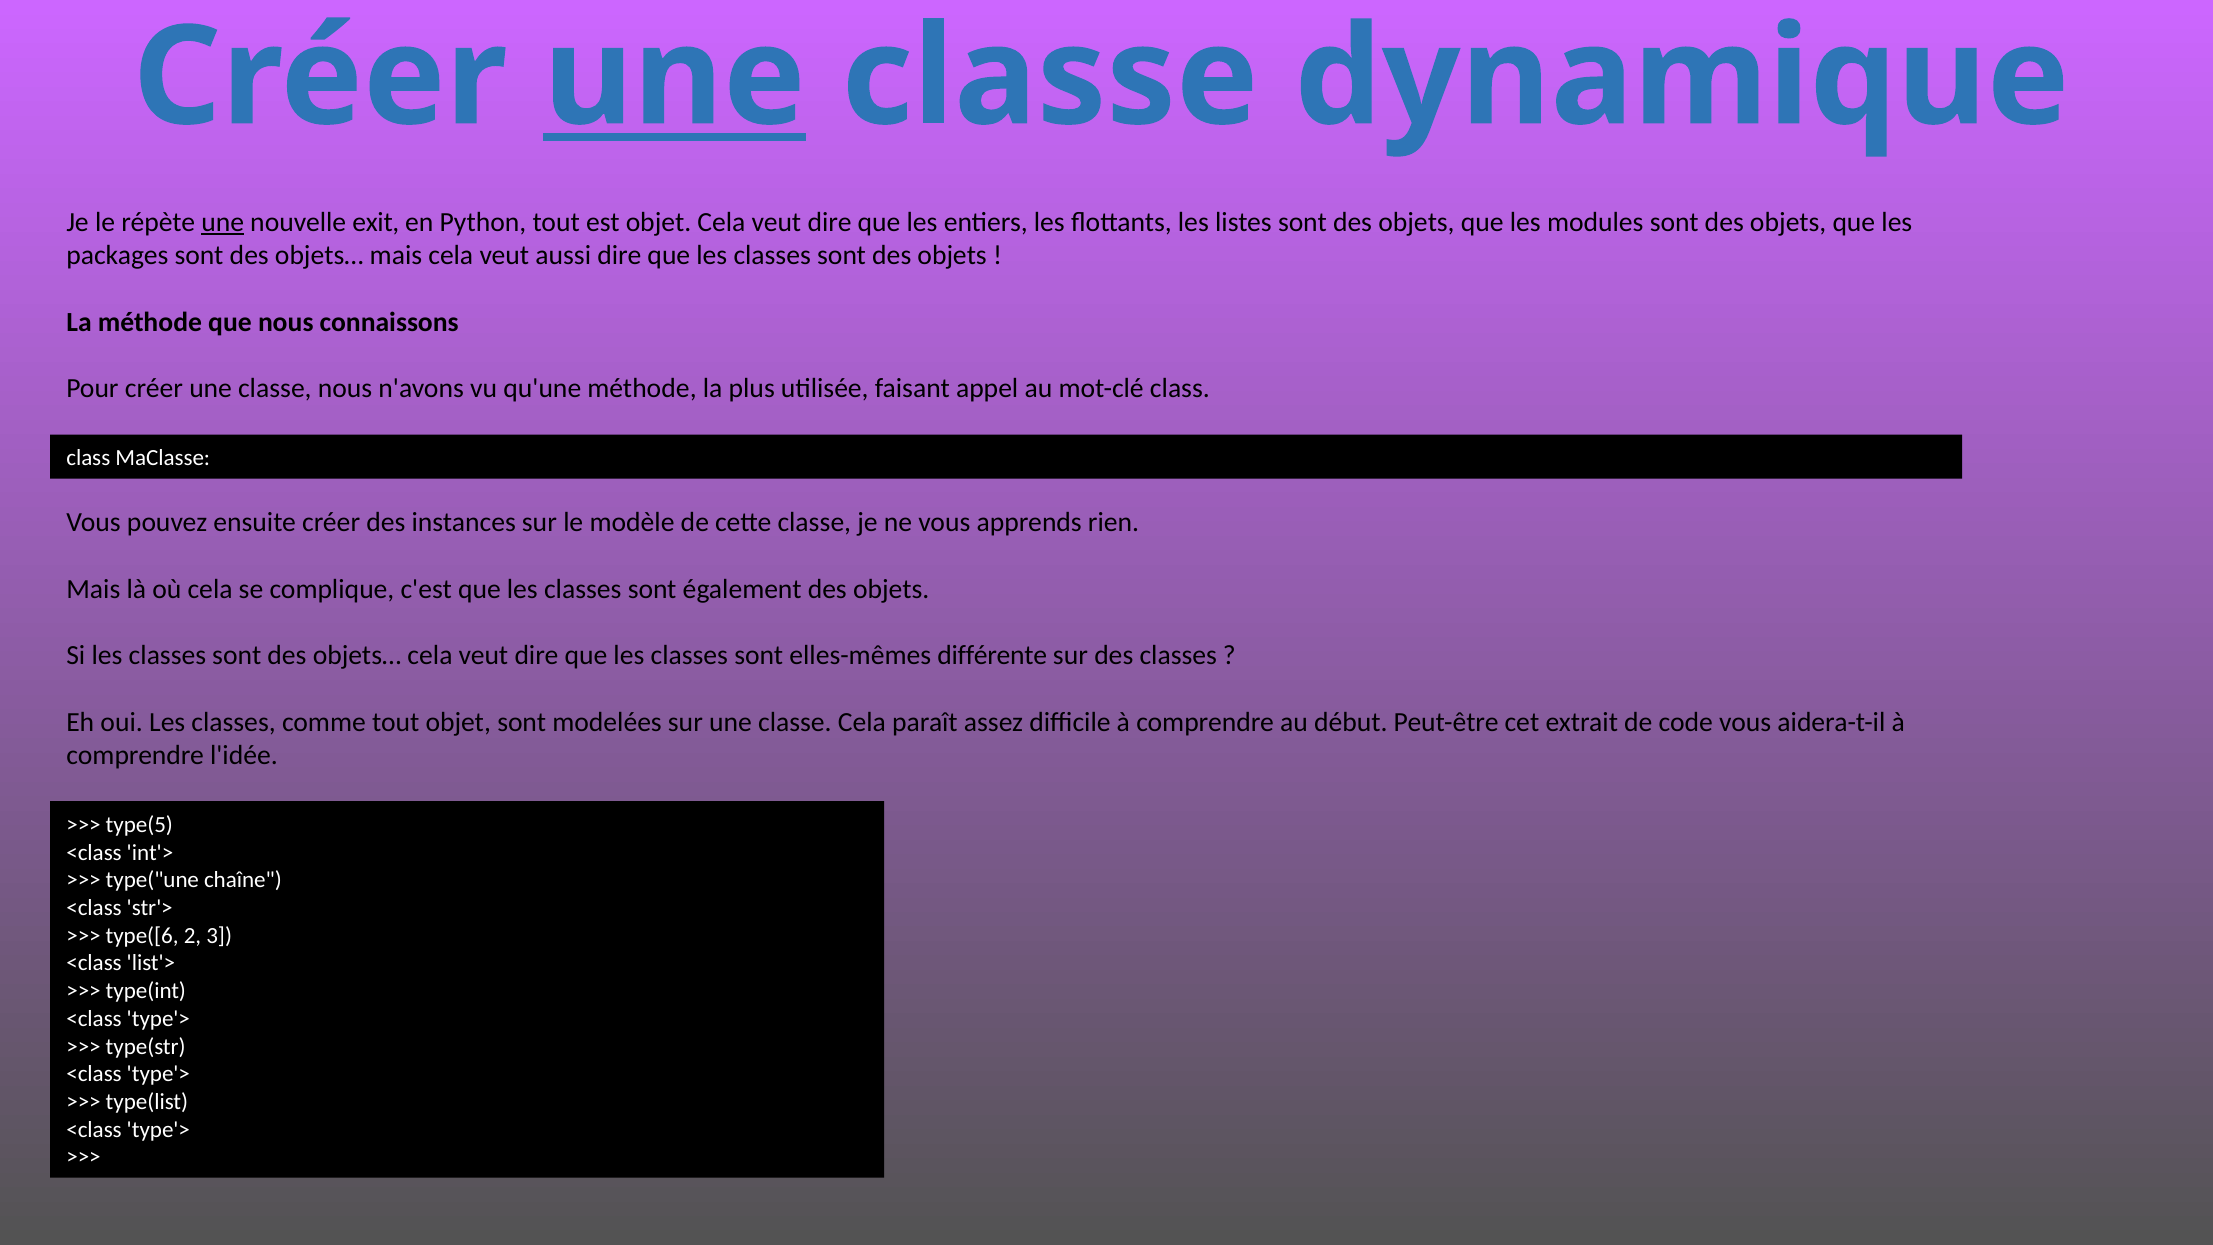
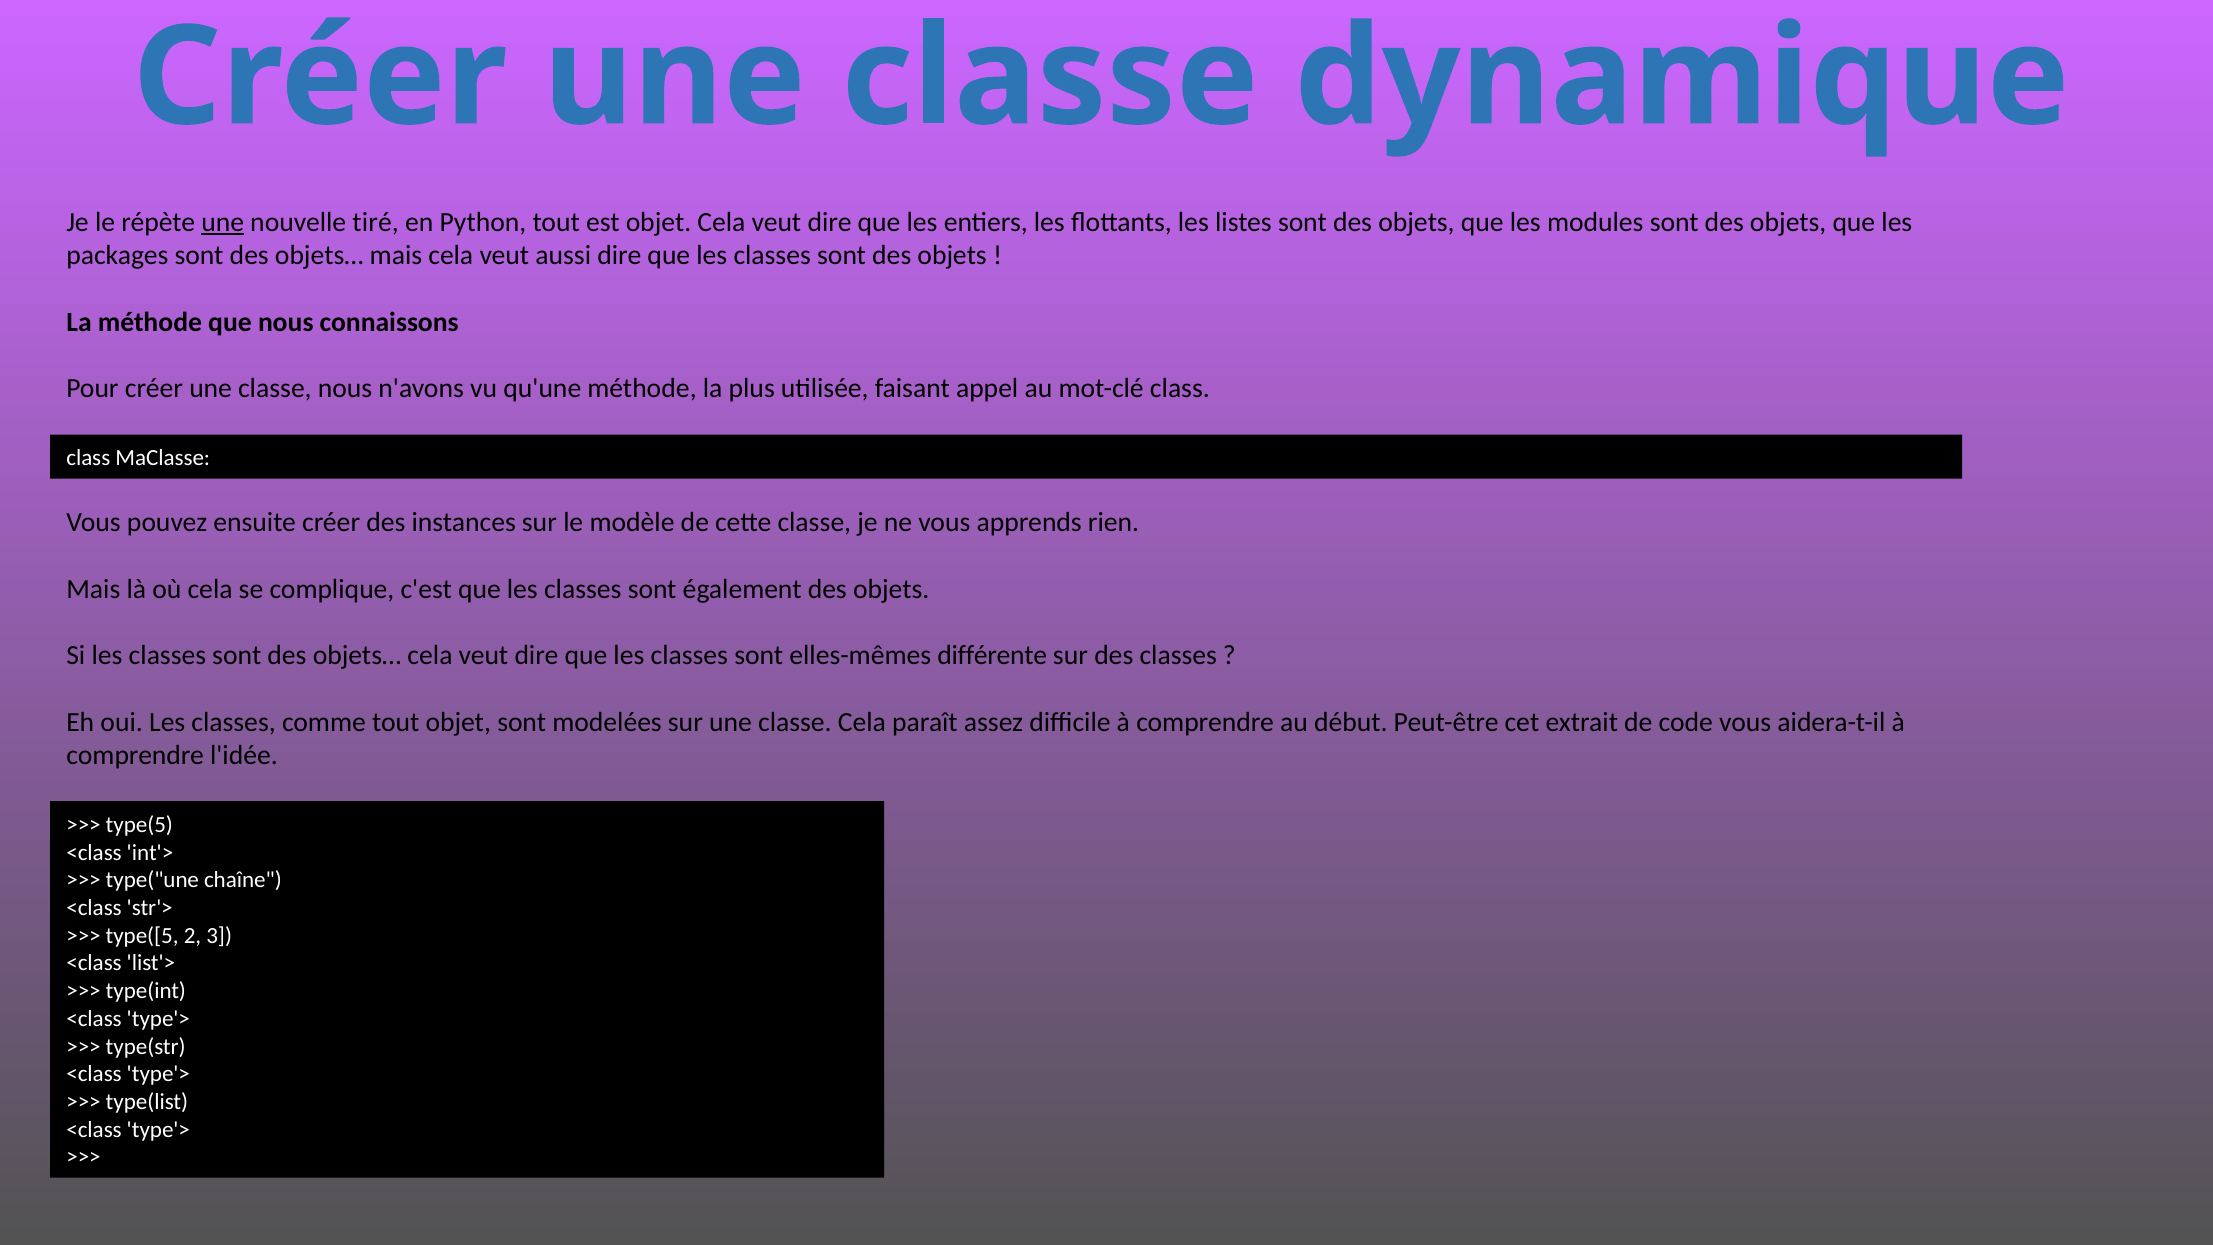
une at (674, 78) underline: present -> none
exit: exit -> tiré
type([6: type([6 -> type([5
